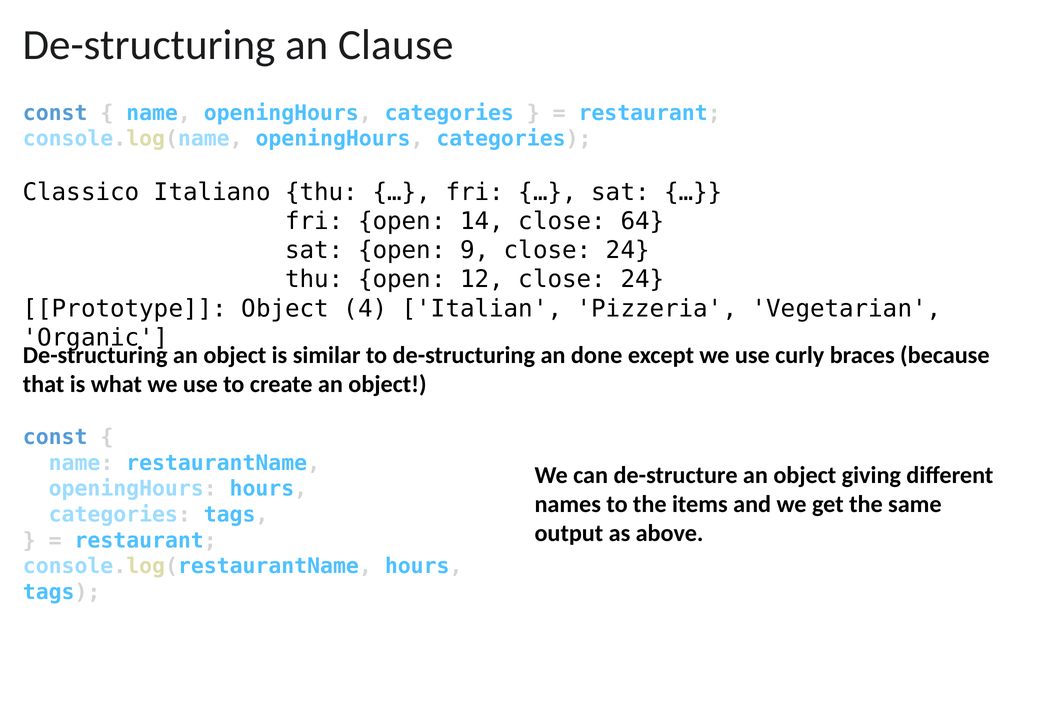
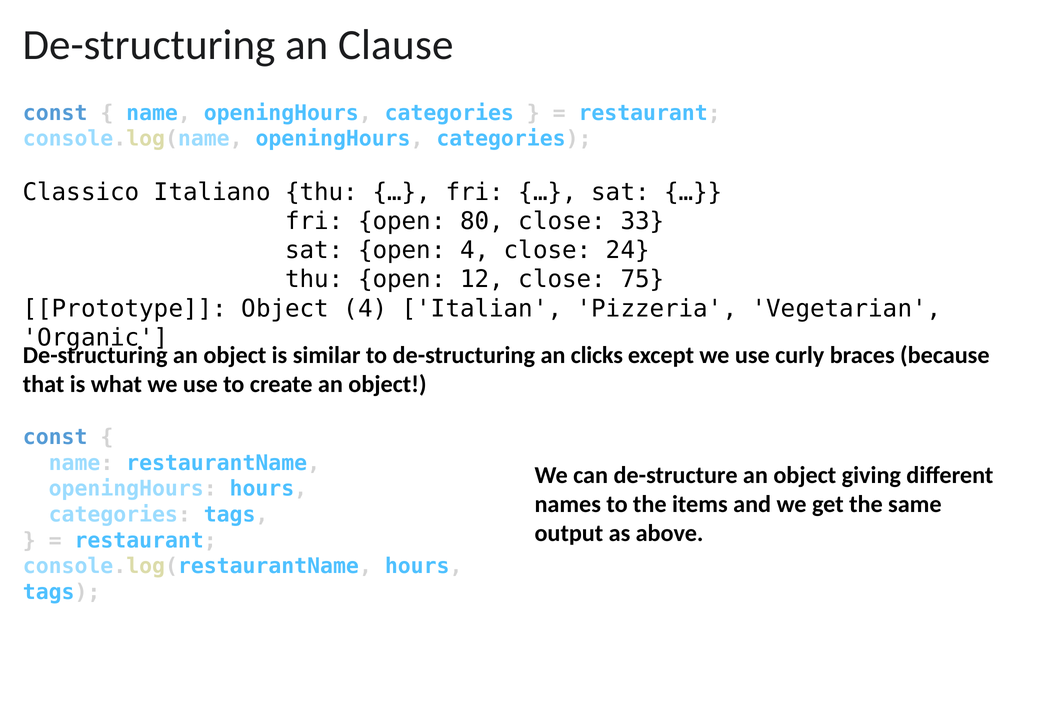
14: 14 -> 80
64: 64 -> 33
open 9: 9 -> 4
12 close 24: 24 -> 75
done: done -> clicks
